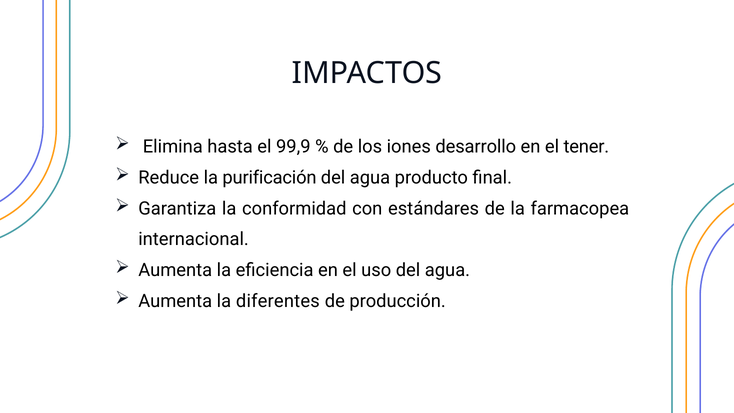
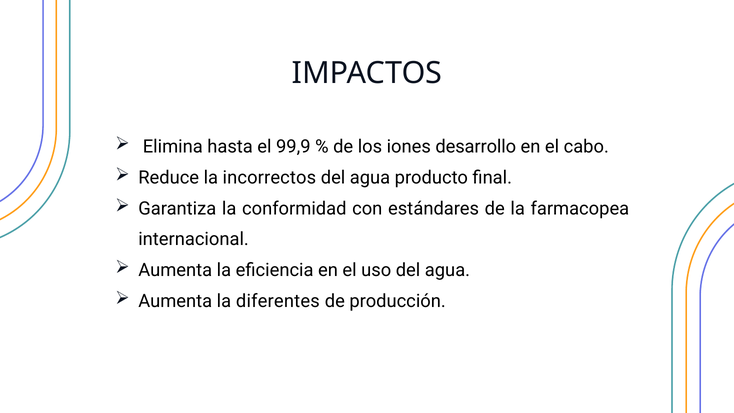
tener: tener -> cabo
purificación: purificación -> incorrectos
